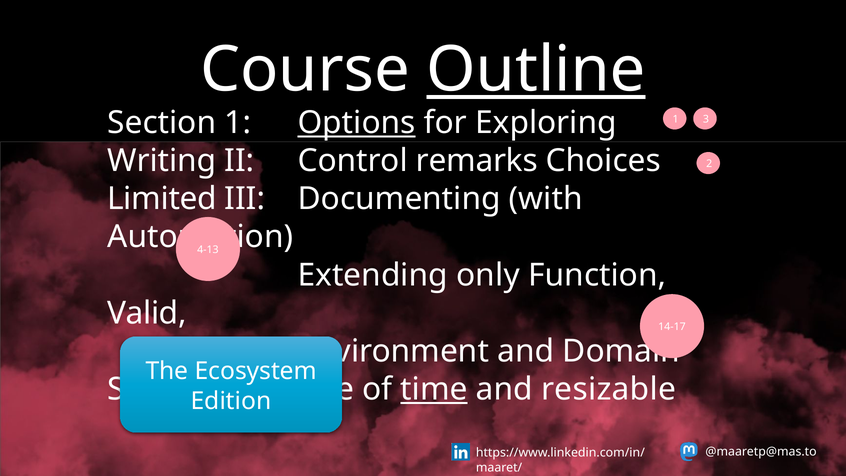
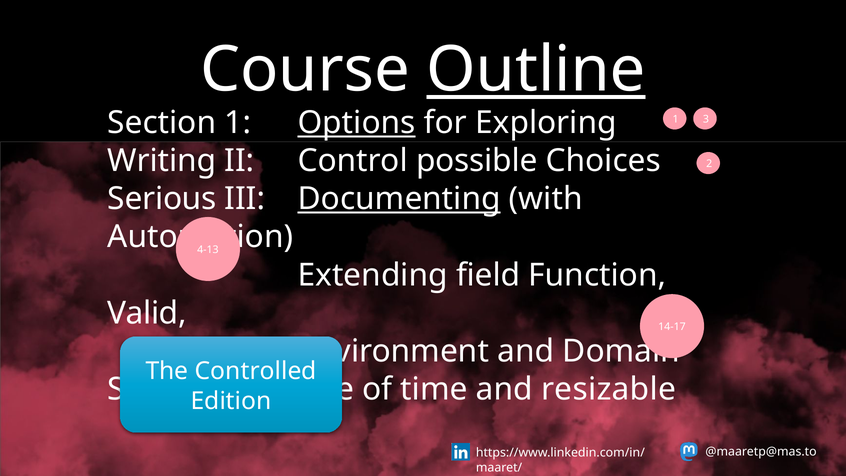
remarks: remarks -> possible
Limited: Limited -> Serious
Documenting underline: none -> present
only: only -> field
Ecosystem: Ecosystem -> Controlled
time underline: present -> none
